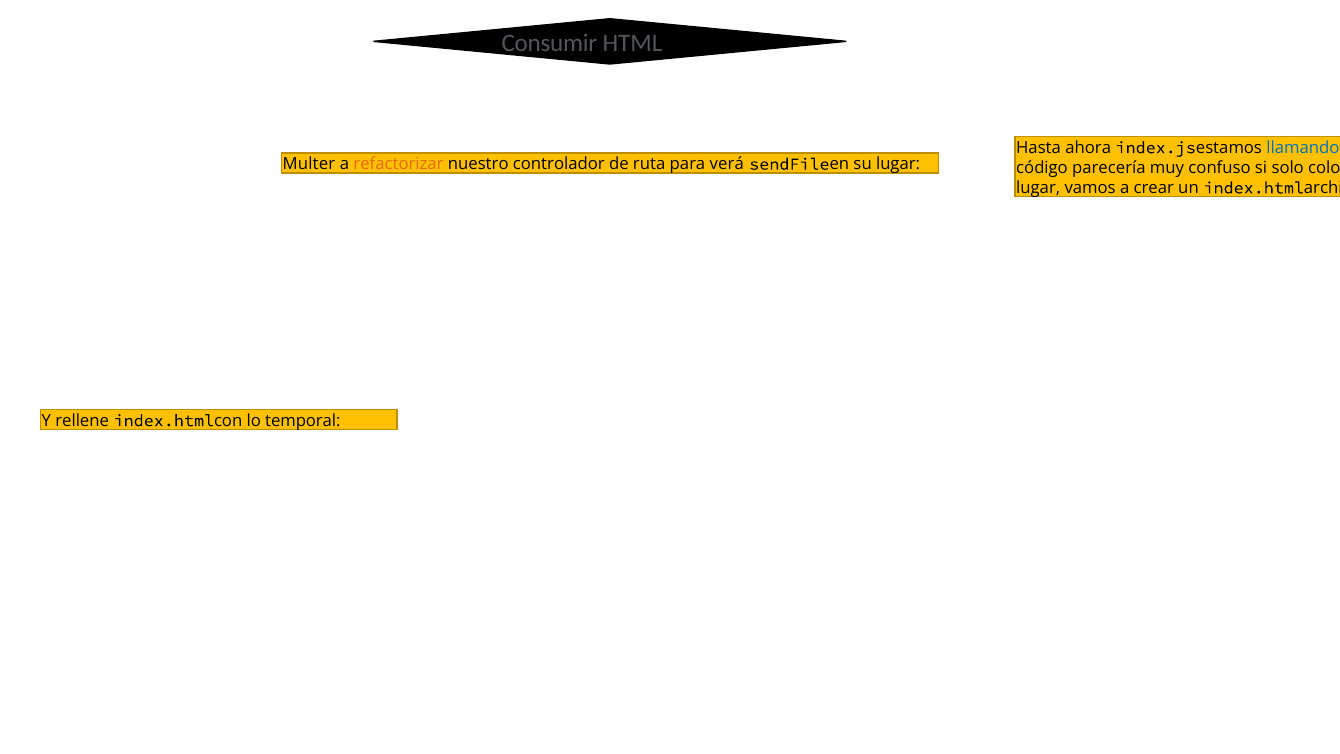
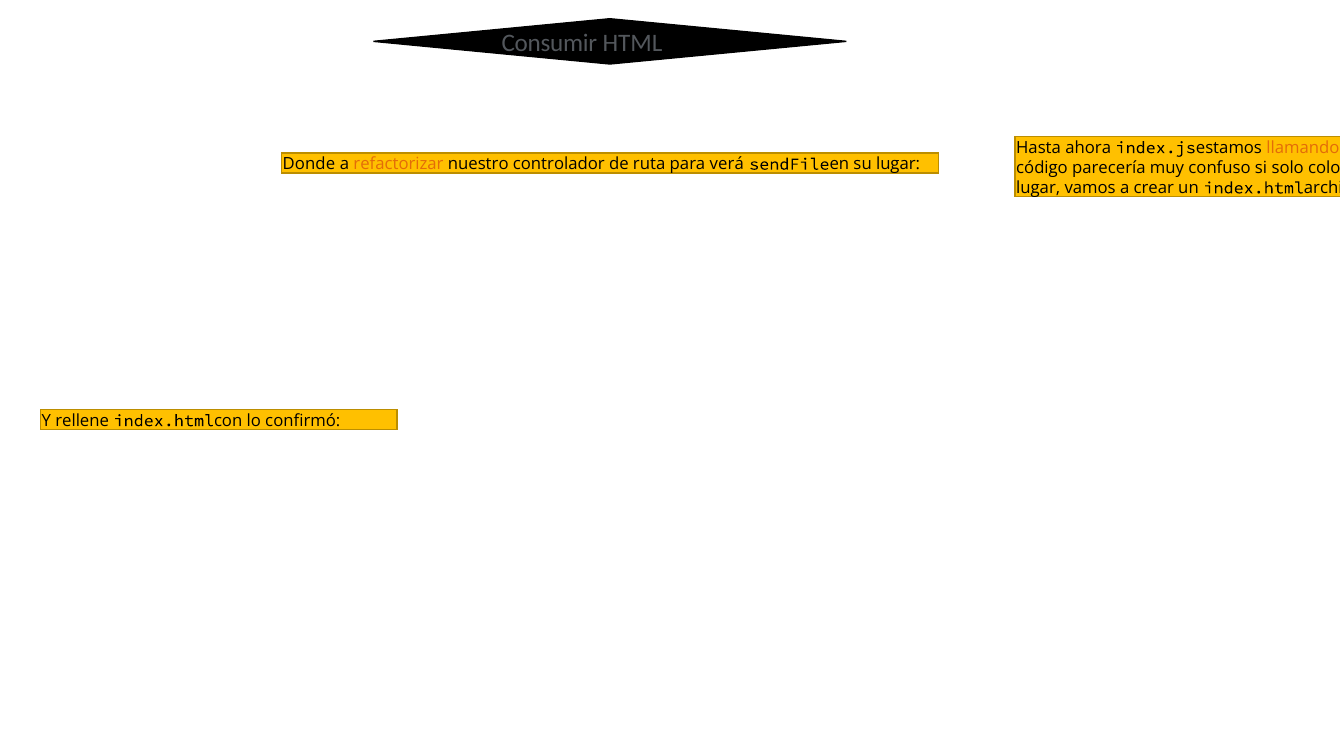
llamando colour: blue -> orange
Multer: Multer -> Donde
temporal: temporal -> confirmó
